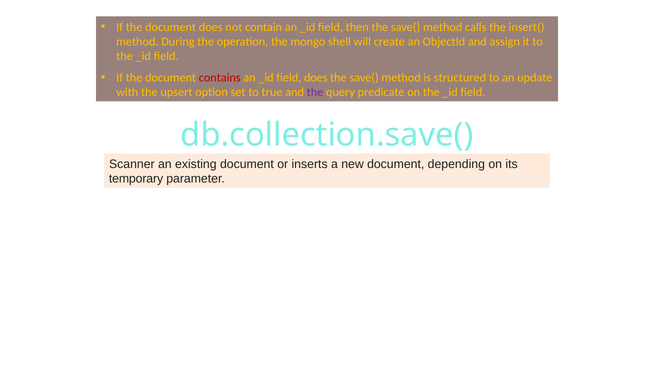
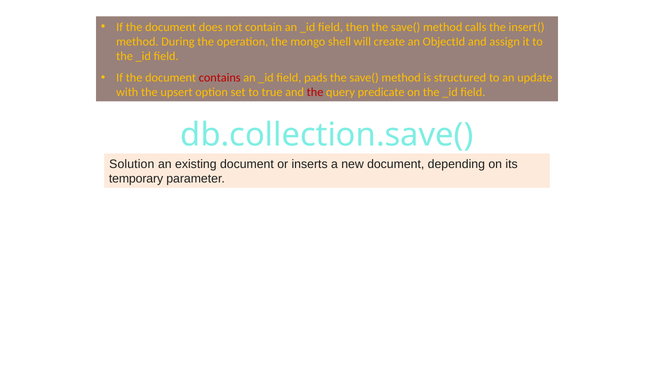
field does: does -> pads
the at (315, 92) colour: purple -> red
Scanner: Scanner -> Solution
